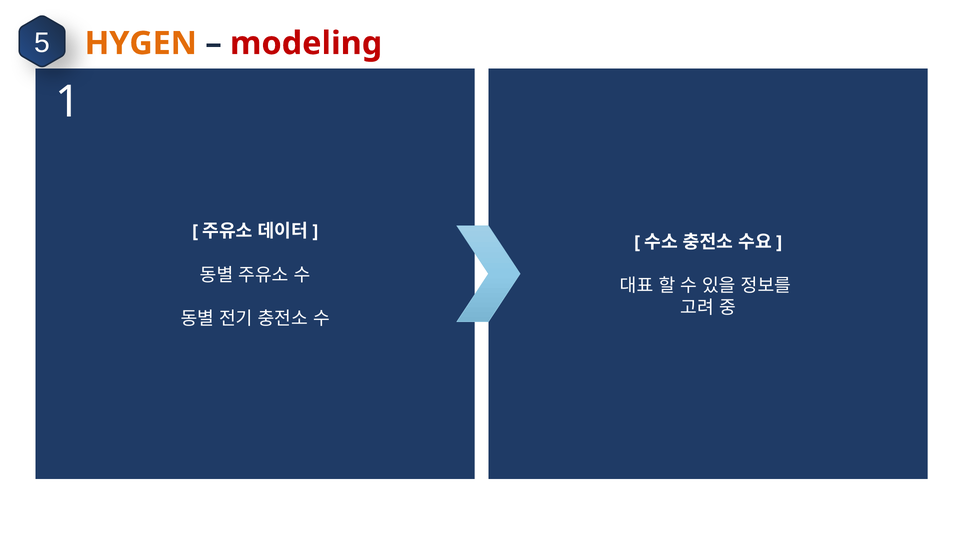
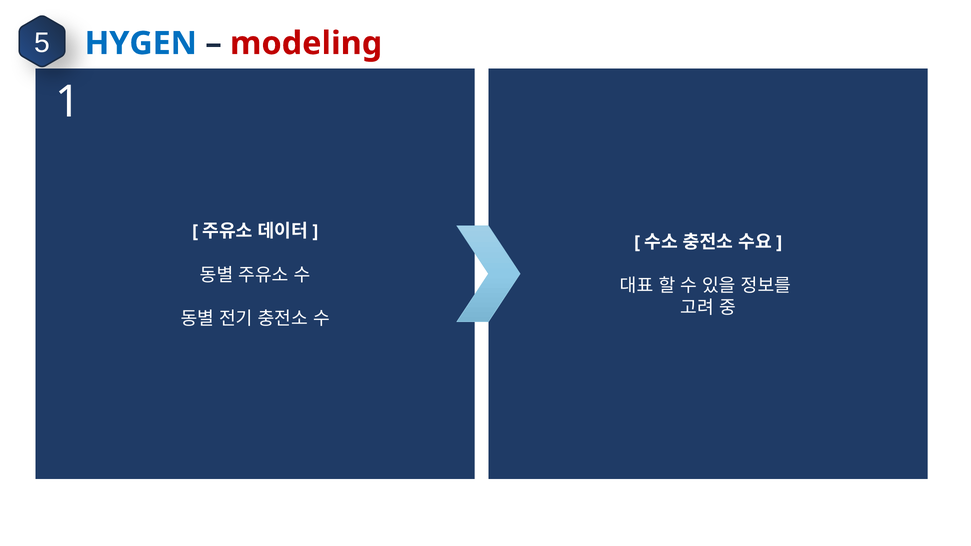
HYGEN colour: orange -> blue
